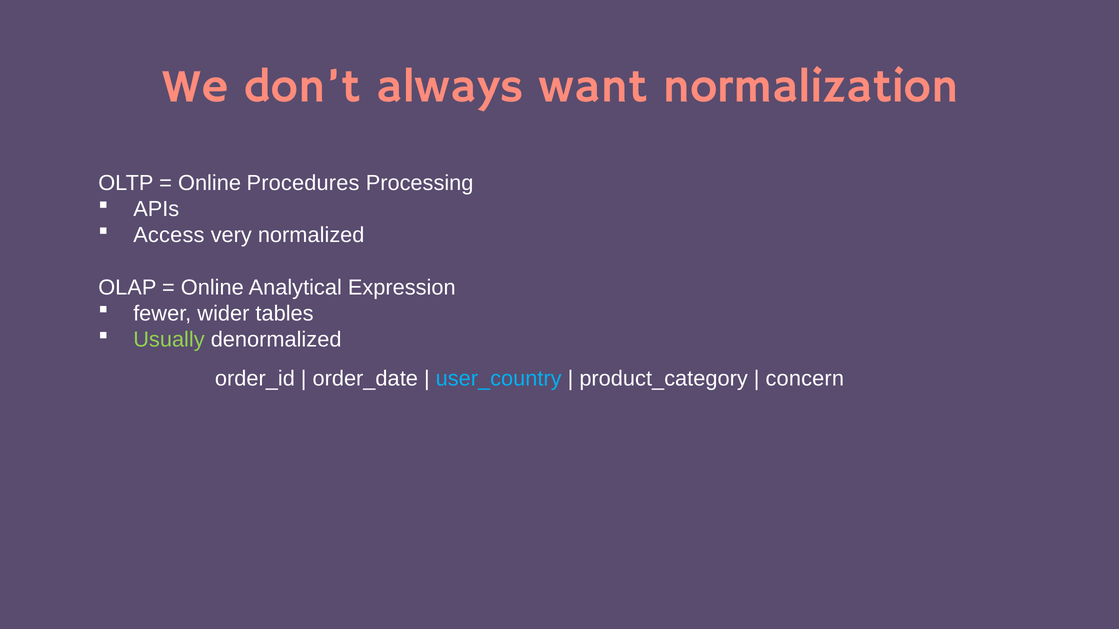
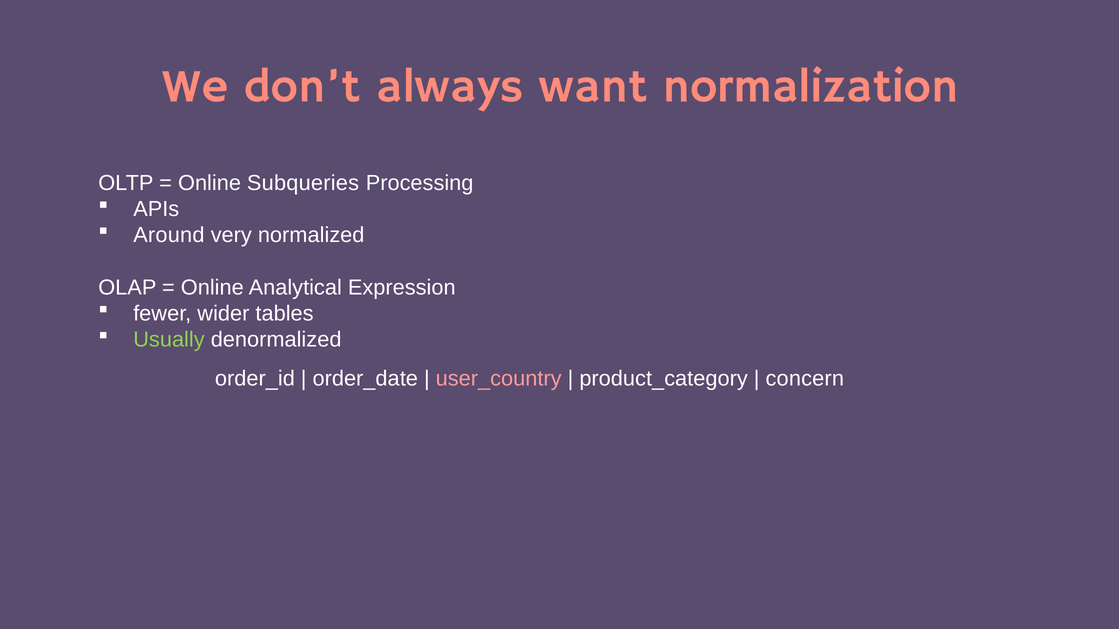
Procedures: Procedures -> Subqueries
Access: Access -> Around
user_country colour: light blue -> pink
